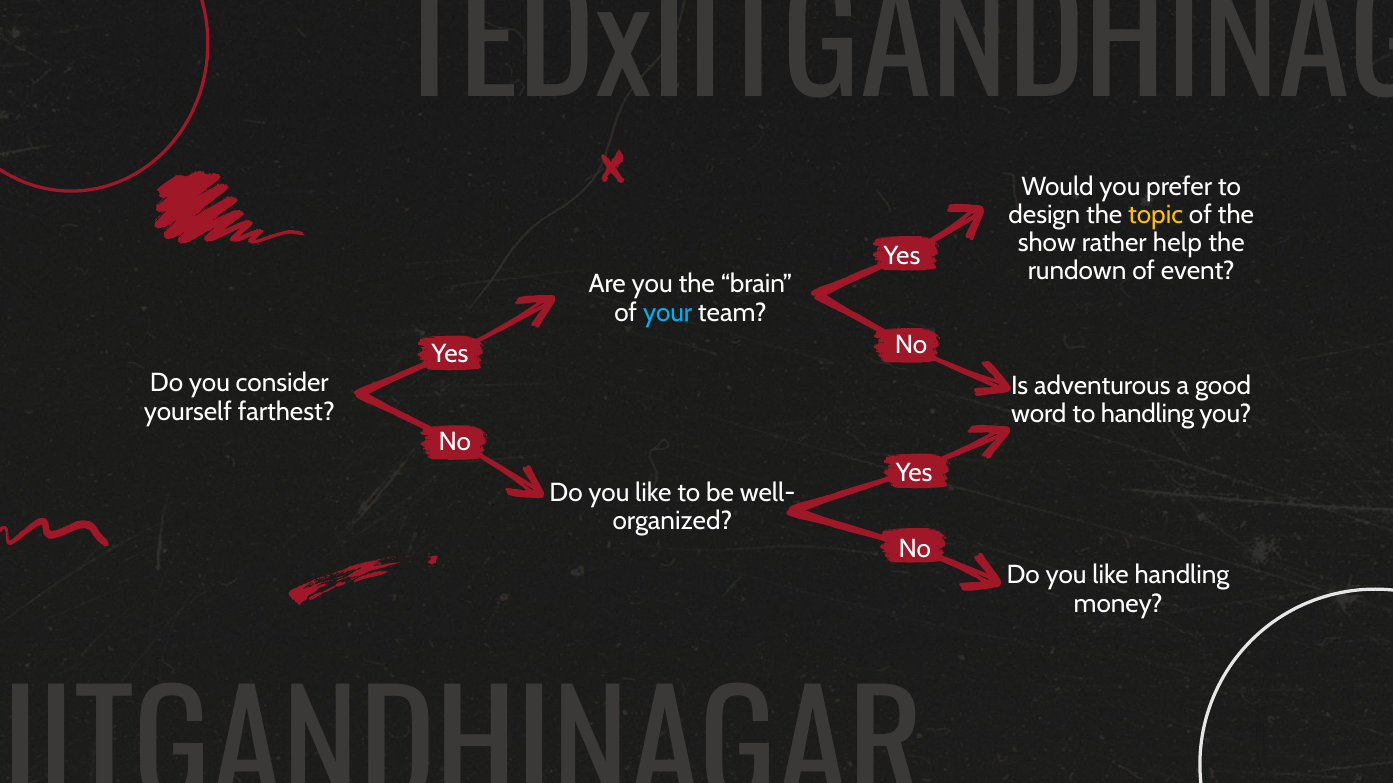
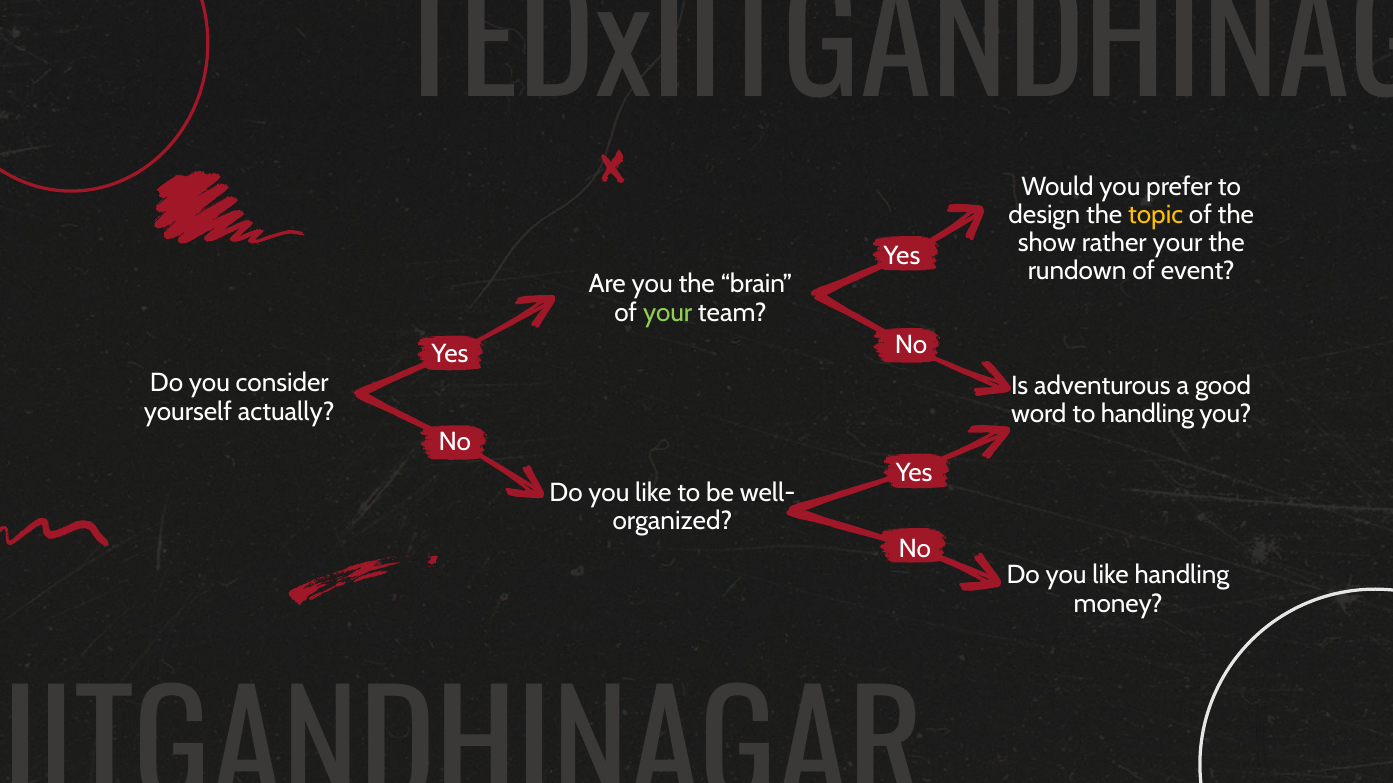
rather help: help -> your
your at (668, 313) colour: light blue -> light green
farthest: farthest -> actually
